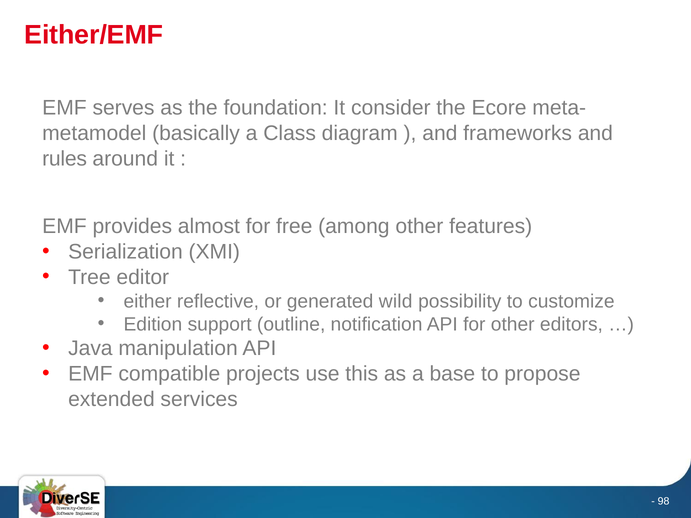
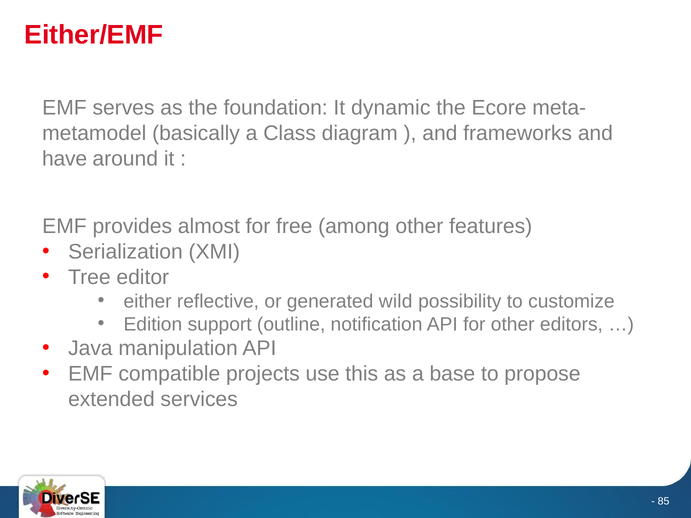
consider: consider -> dynamic
rules: rules -> have
98: 98 -> 85
